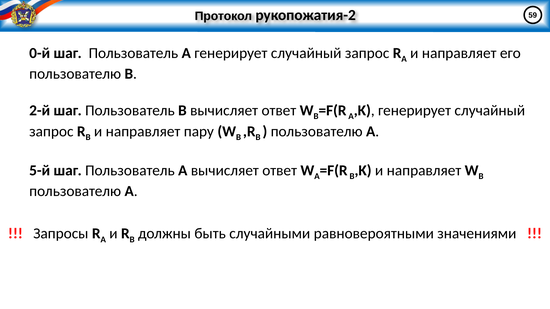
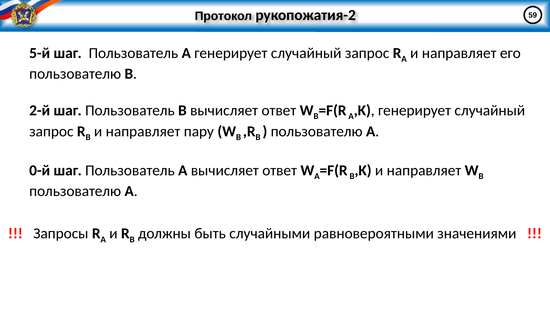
0-й: 0-й -> 5-й
5-й: 5-й -> 0-й
